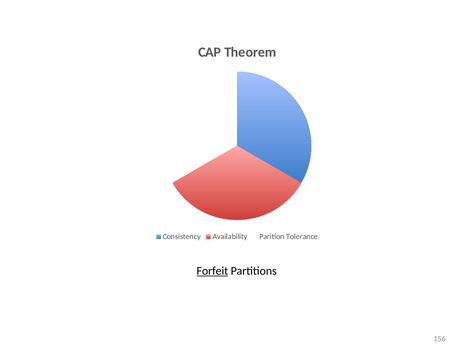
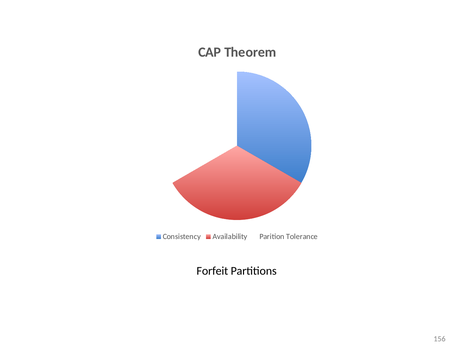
Forfeit underline: present -> none
